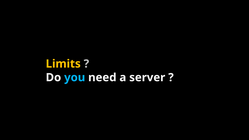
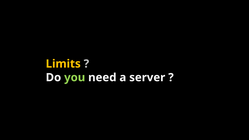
you colour: light blue -> light green
